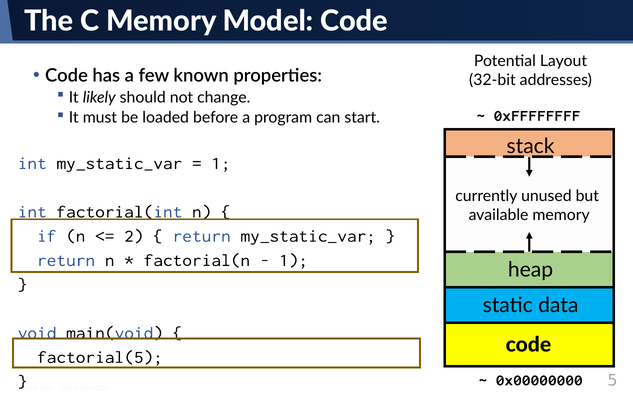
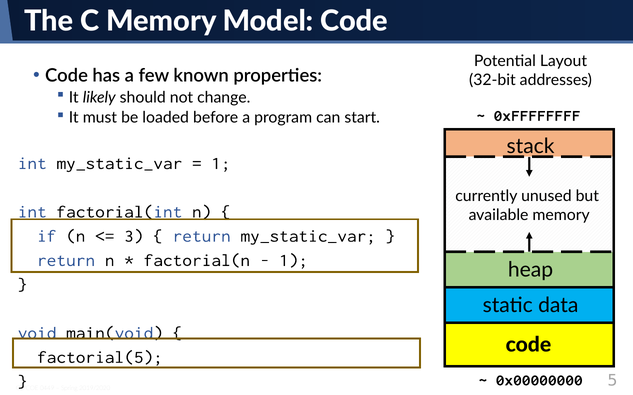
2: 2 -> 3
